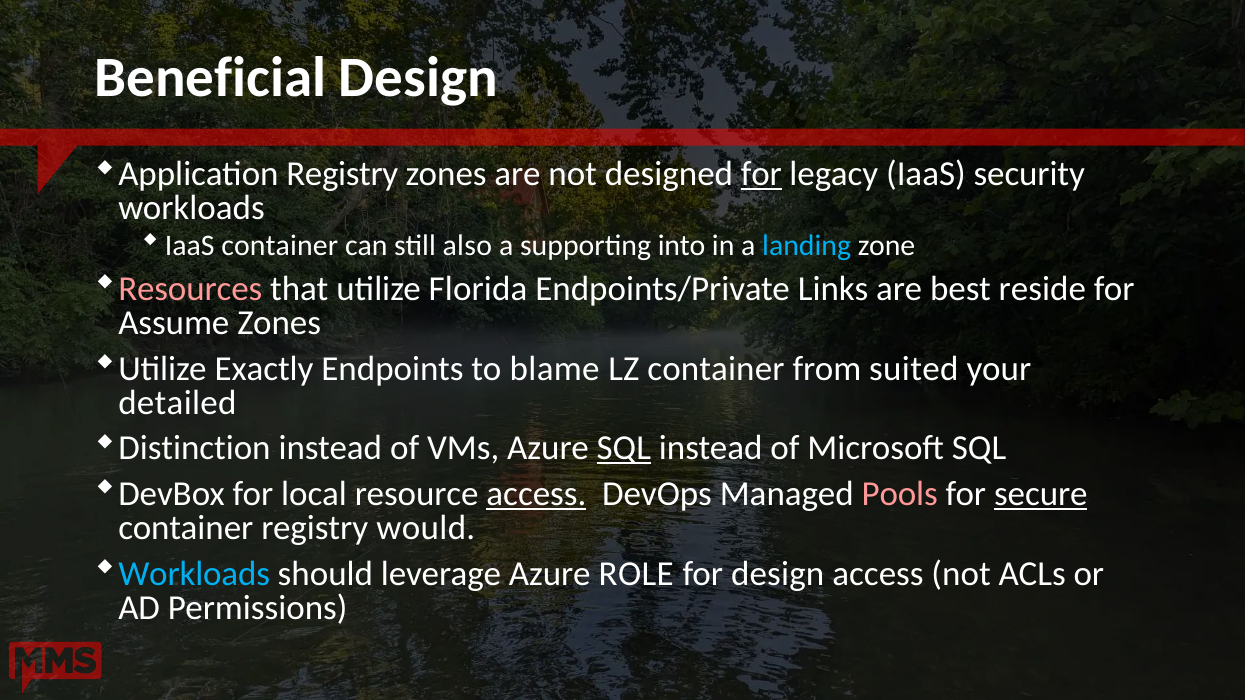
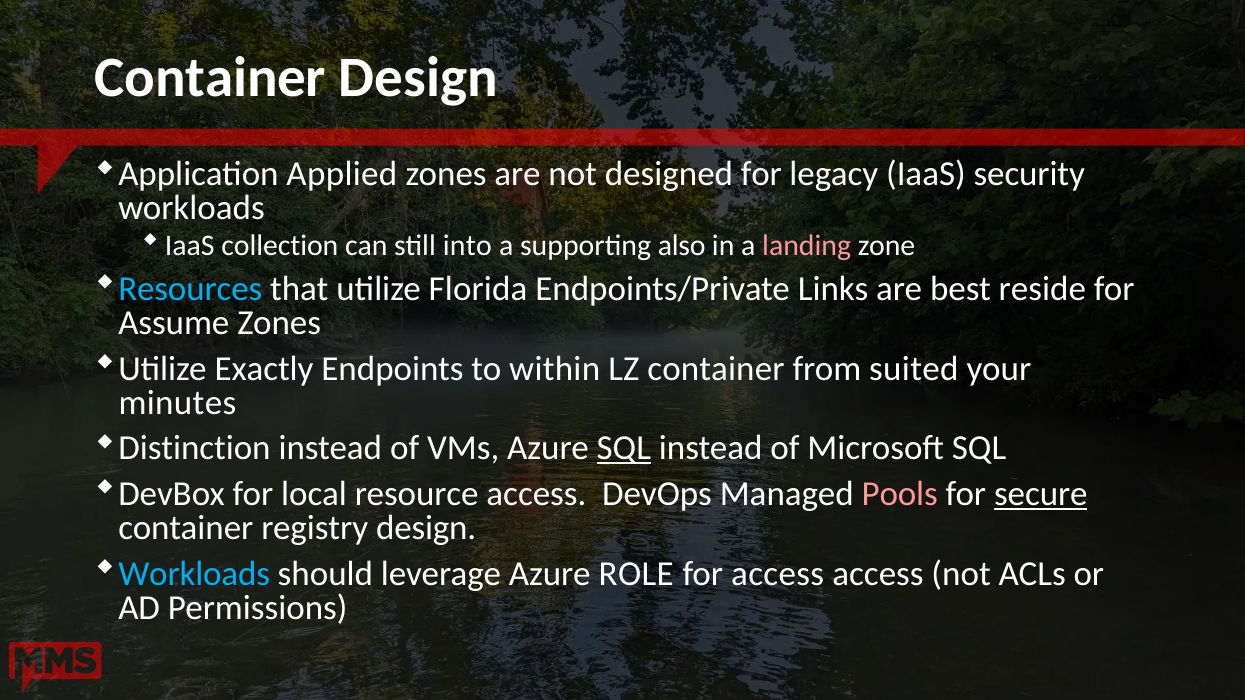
Beneficial at (211, 77): Beneficial -> Container
Application Registry: Registry -> Applied
for at (761, 174) underline: present -> none
IaaS container: container -> collection
also: also -> into
into: into -> also
landing colour: light blue -> pink
Resources colour: pink -> light blue
blame: blame -> within
detailed: detailed -> minutes
access at (536, 494) underline: present -> none
registry would: would -> design
for design: design -> access
